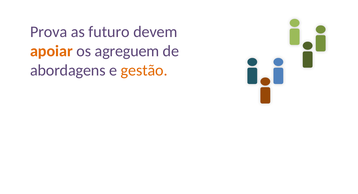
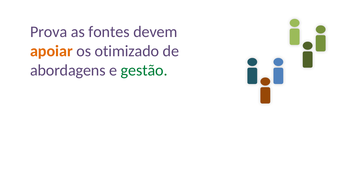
futuro: futuro -> fontes
agreguem: agreguem -> otimizado
gestão colour: orange -> green
